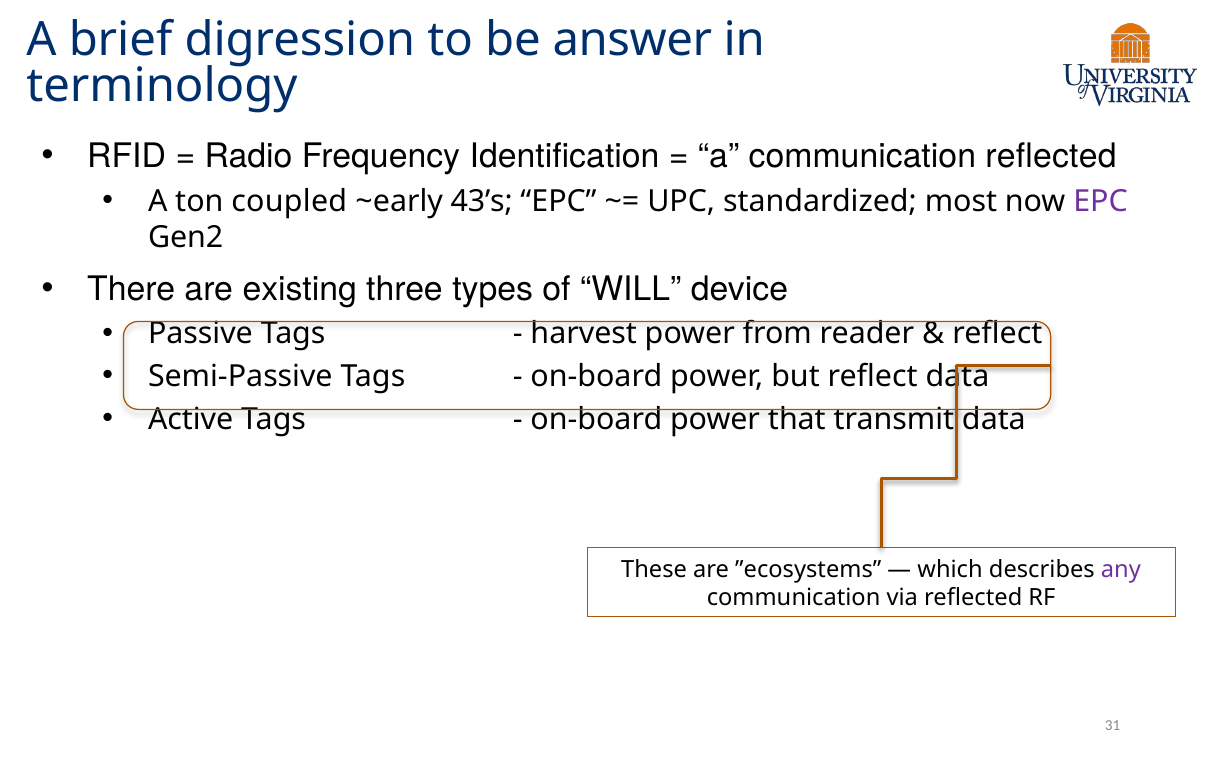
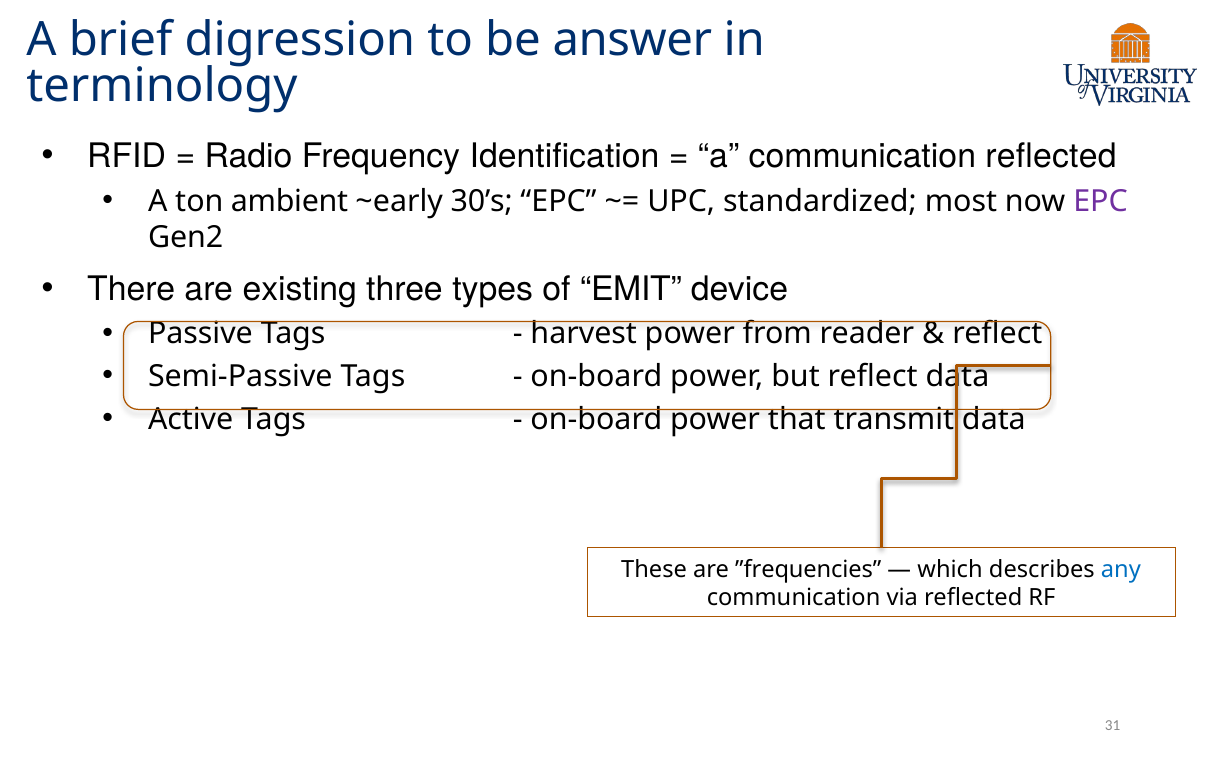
coupled: coupled -> ambient
43’s: 43’s -> 30’s
WILL: WILL -> EMIT
”ecosystems: ”ecosystems -> ”frequencies
any colour: purple -> blue
